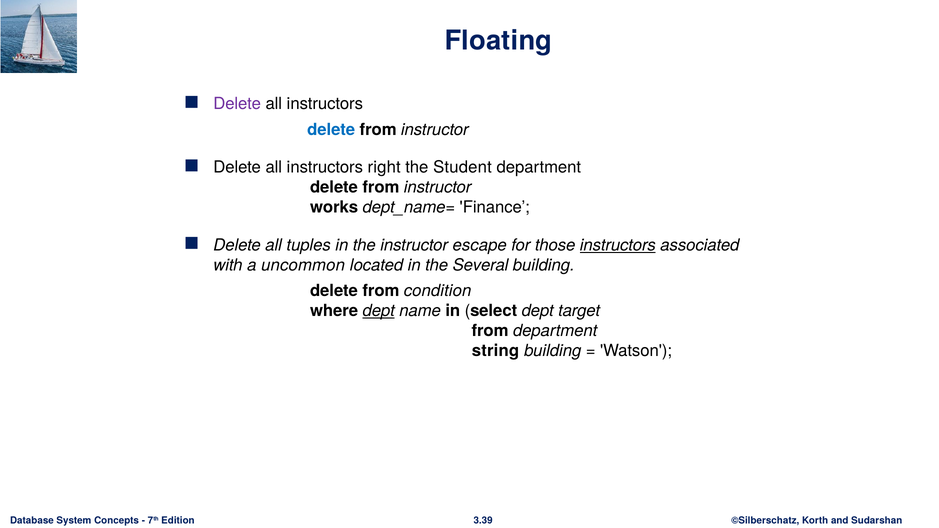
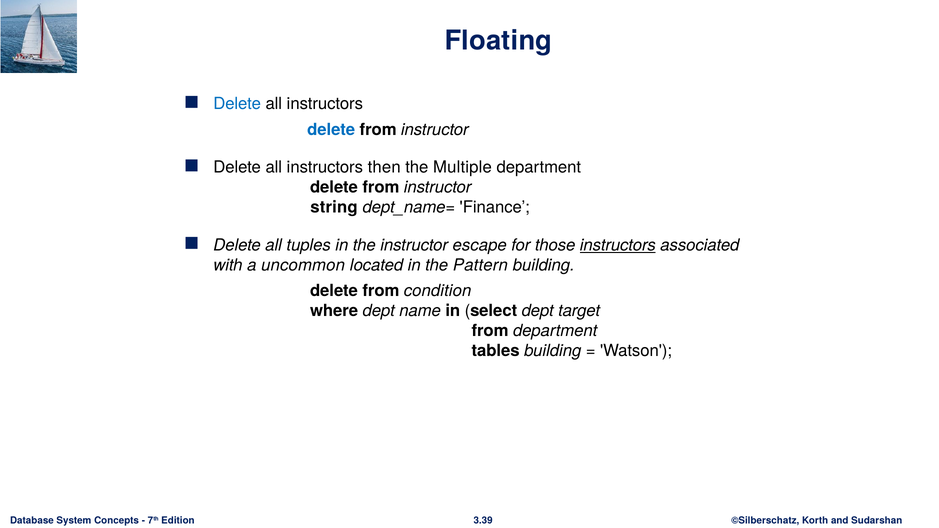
Delete at (237, 104) colour: purple -> blue
right: right -> then
Student: Student -> Multiple
works: works -> string
Several: Several -> Pattern
dept at (379, 311) underline: present -> none
string: string -> tables
